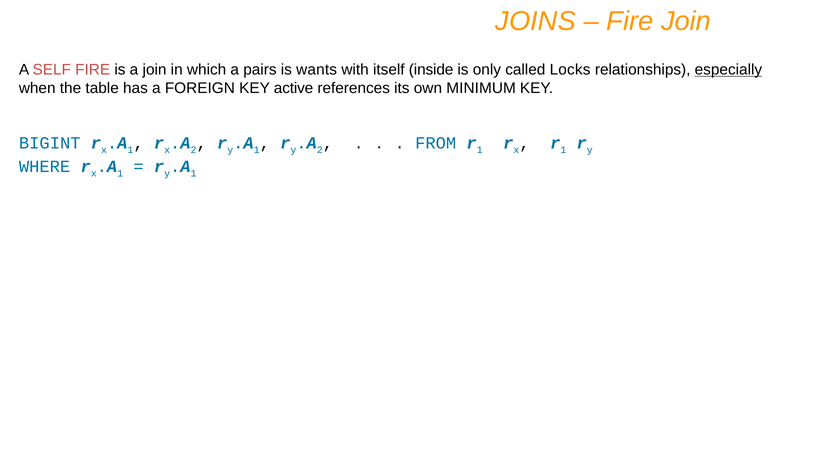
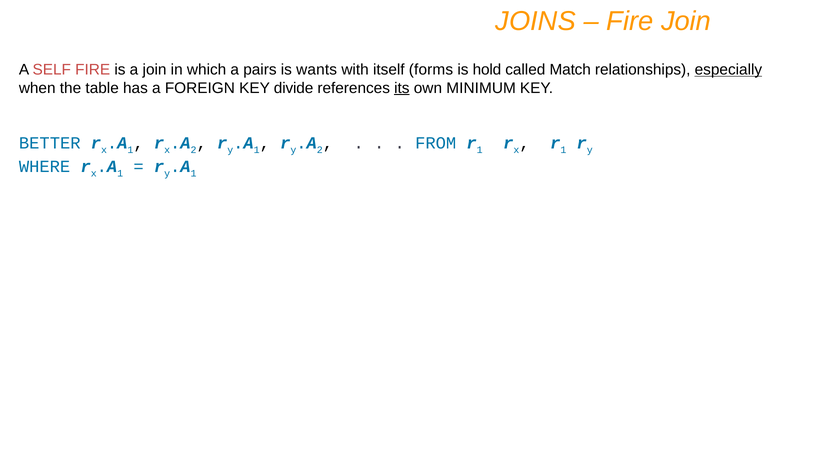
inside: inside -> forms
only: only -> hold
Locks: Locks -> Match
active: active -> divide
its underline: none -> present
BIGINT: BIGINT -> BETTER
